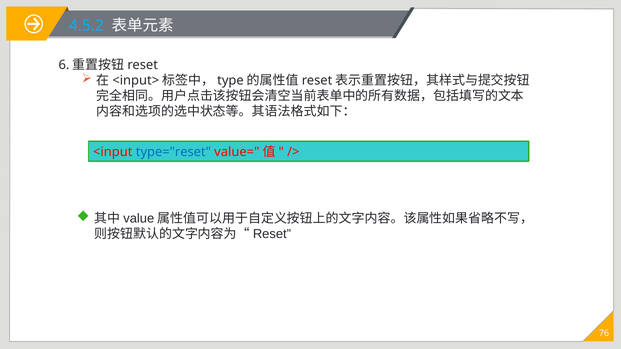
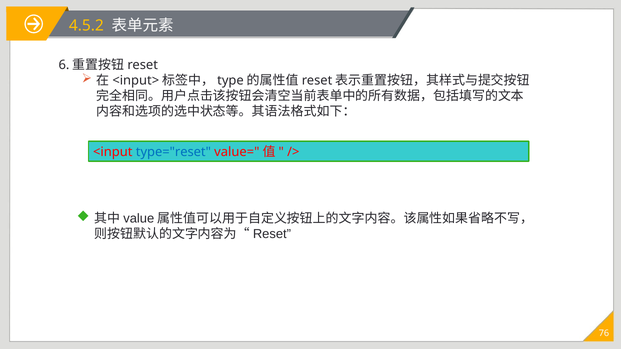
4.5.2 colour: light blue -> yellow
